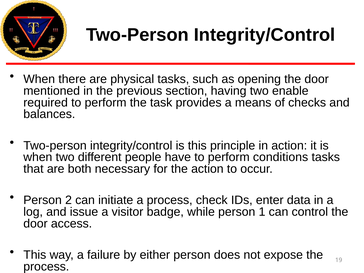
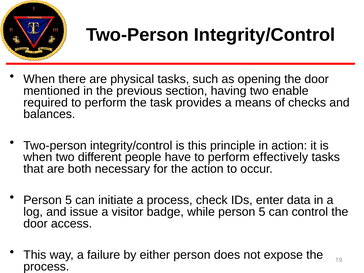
conditions: conditions -> effectively
2 at (69, 200): 2 -> 5
while person 1: 1 -> 5
